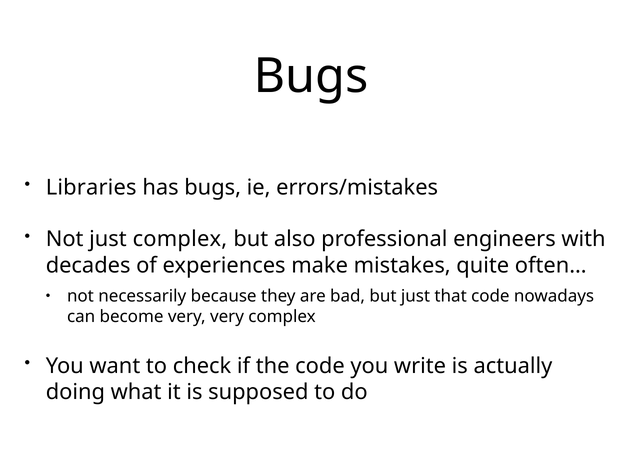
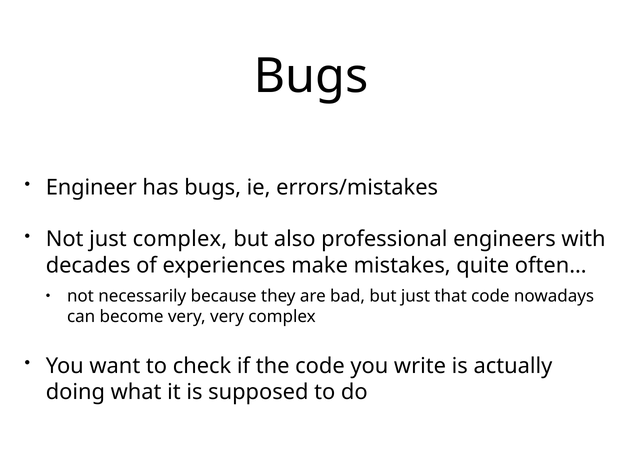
Libraries: Libraries -> Engineer
